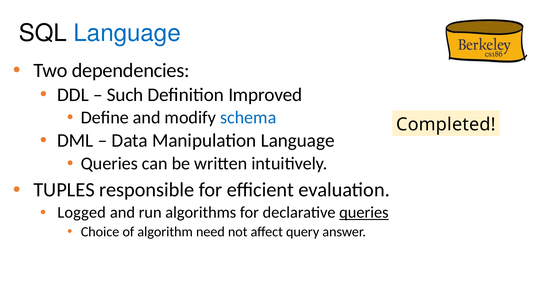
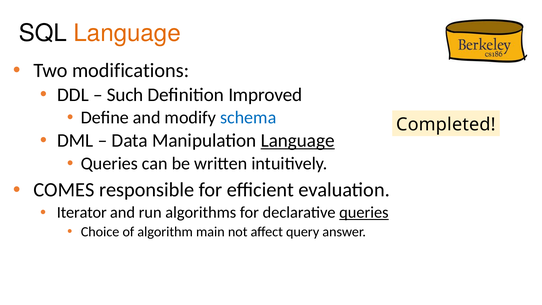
Language at (127, 33) colour: blue -> orange
dependencies: dependencies -> modifications
Language at (298, 141) underline: none -> present
TUPLES: TUPLES -> COMES
Logged: Logged -> Iterator
need: need -> main
